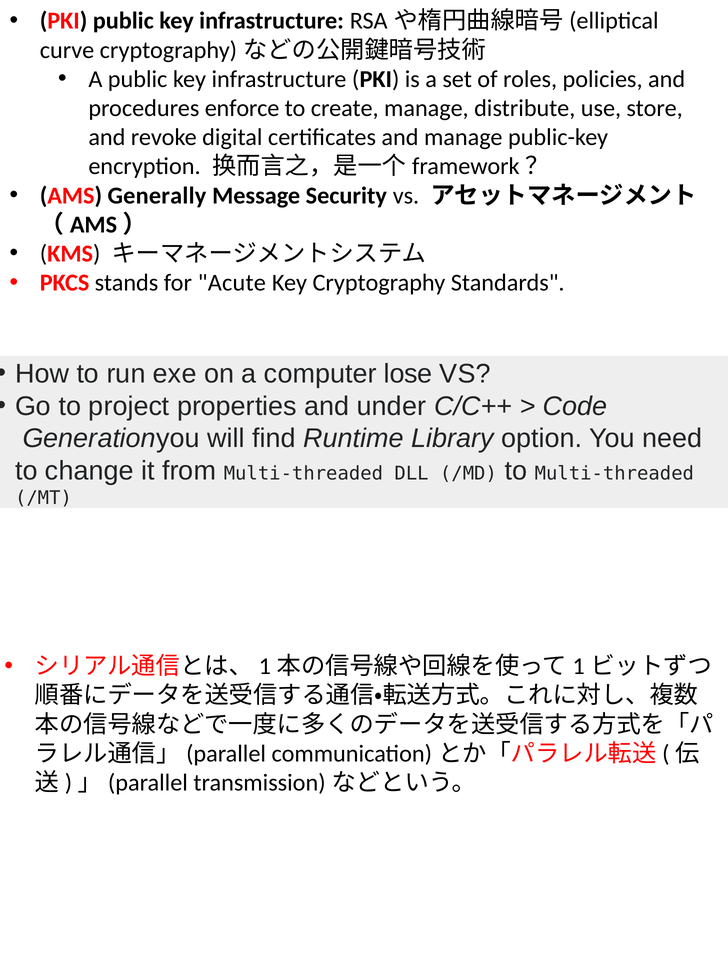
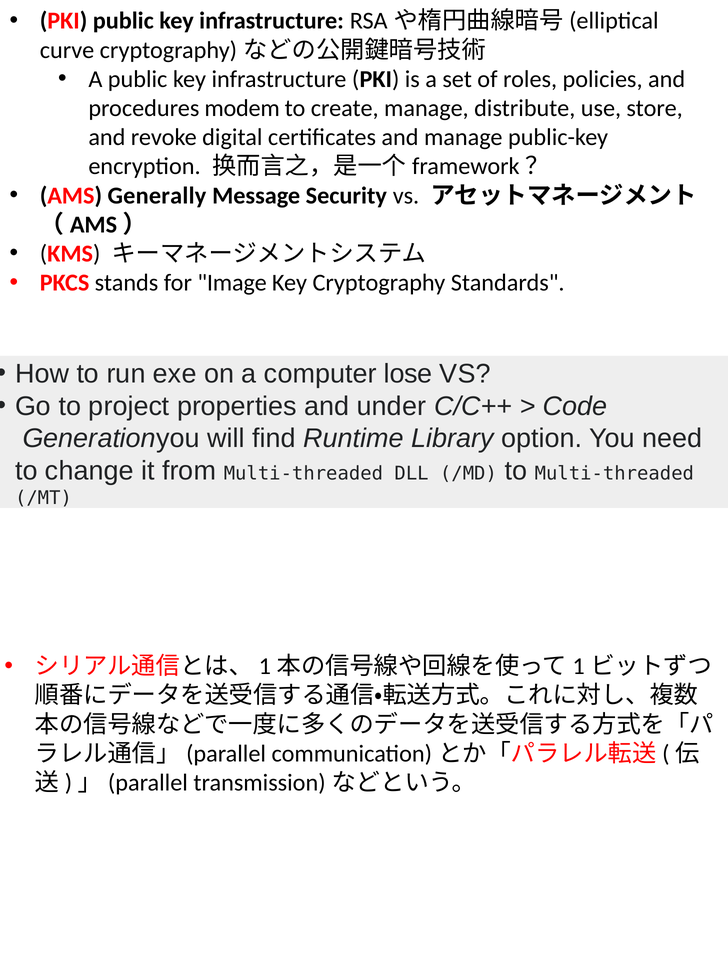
enforce: enforce -> modem
Acute: Acute -> Image
